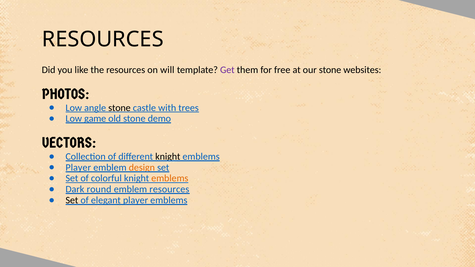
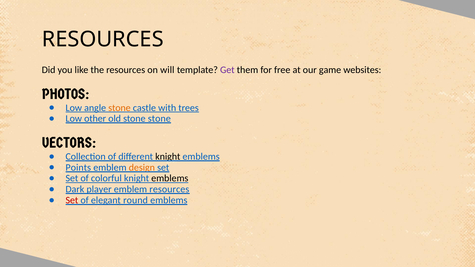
our stone: stone -> game
stone at (119, 108) colour: black -> orange
game: game -> other
stone demo: demo -> stone
Player at (78, 168): Player -> Points
emblems at (170, 179) colour: orange -> black
round: round -> player
Set at (72, 200) colour: black -> red
elegant player: player -> round
